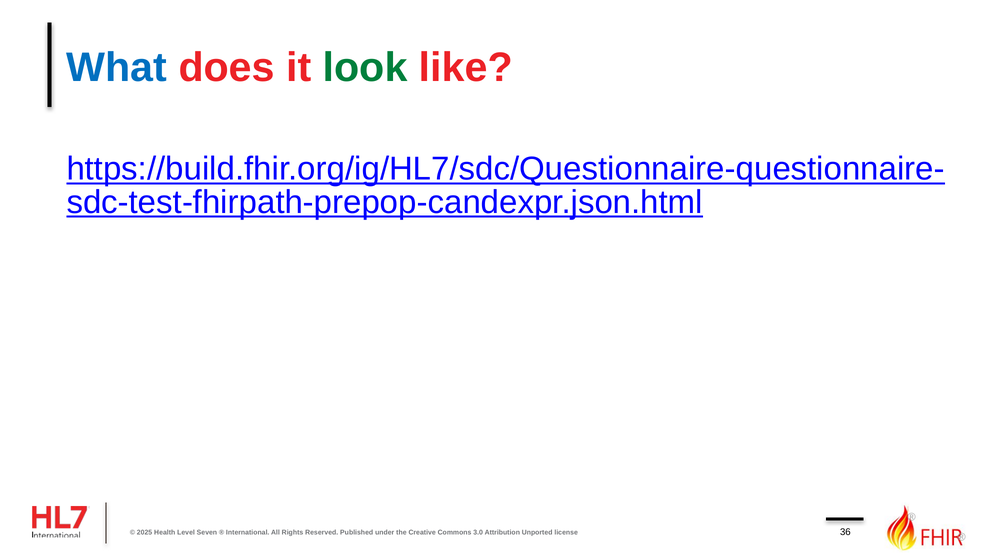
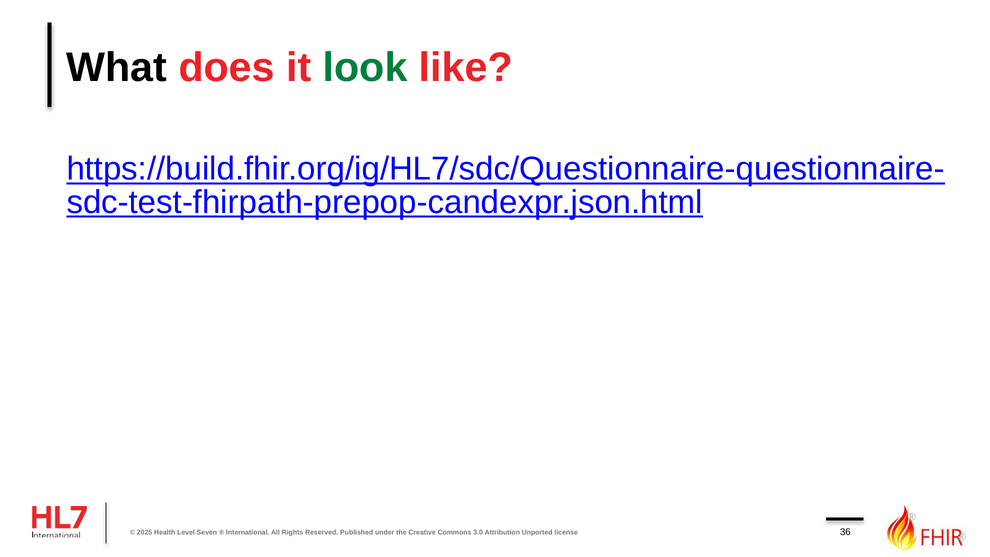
What colour: blue -> black
